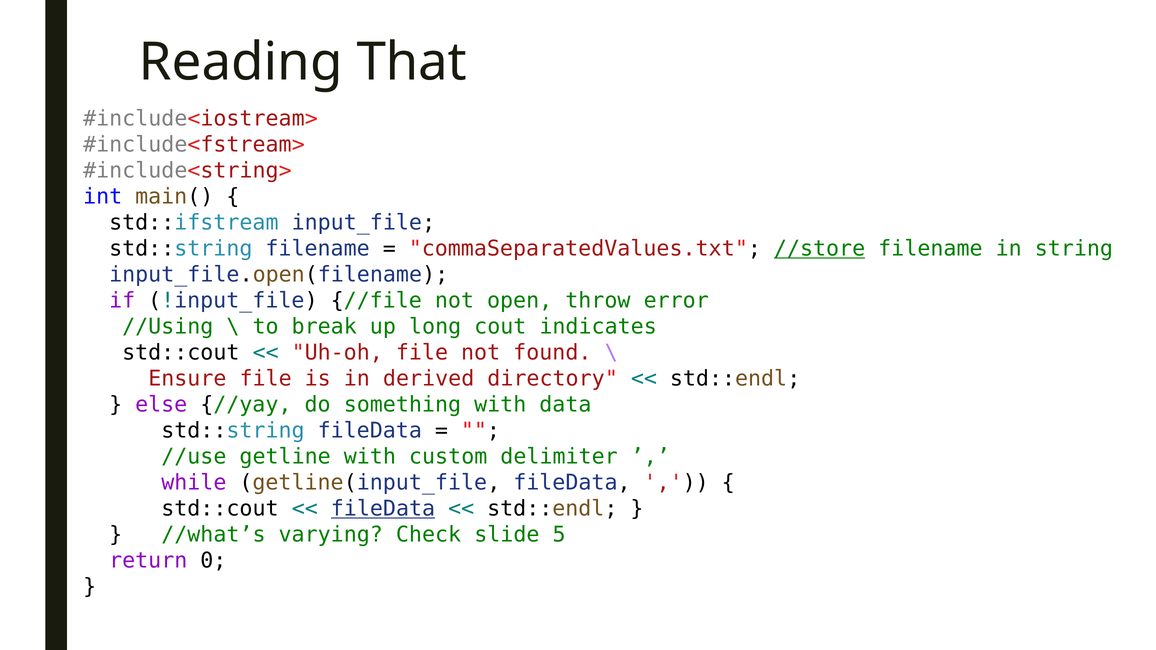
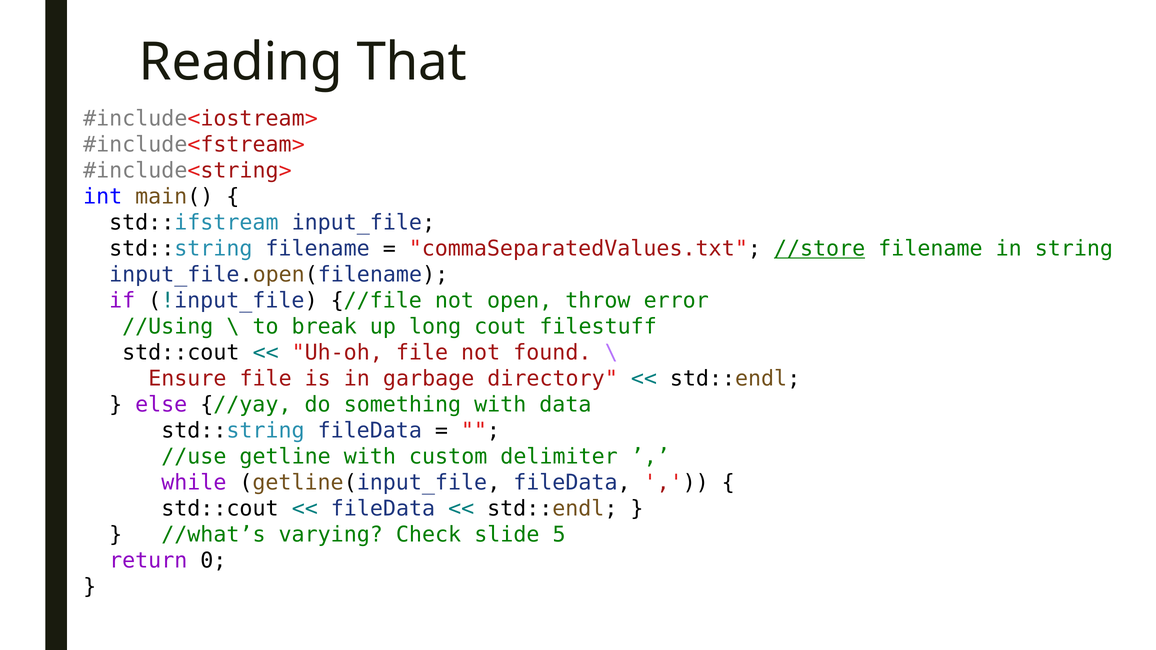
indicates: indicates -> filestuff
derived: derived -> garbage
fileData at (383, 509) underline: present -> none
